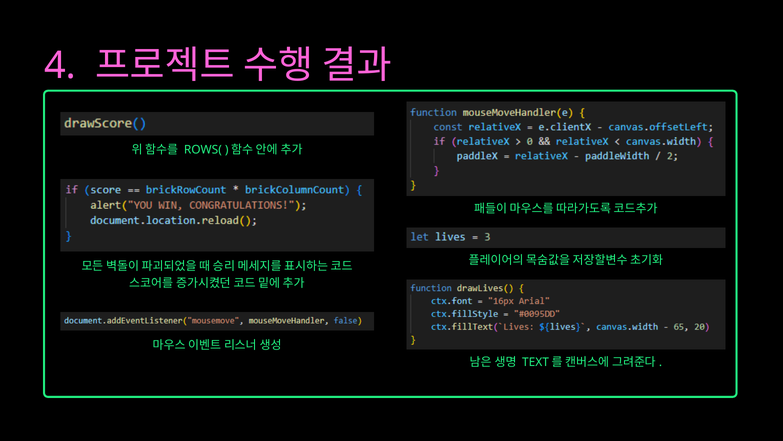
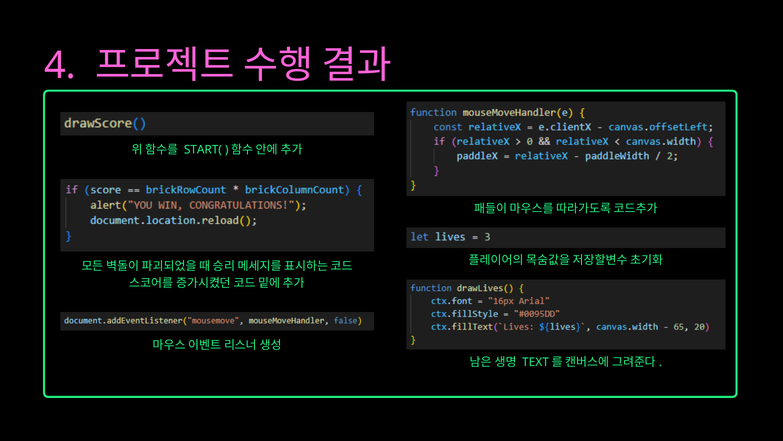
ROWS(: ROWS( -> START(
